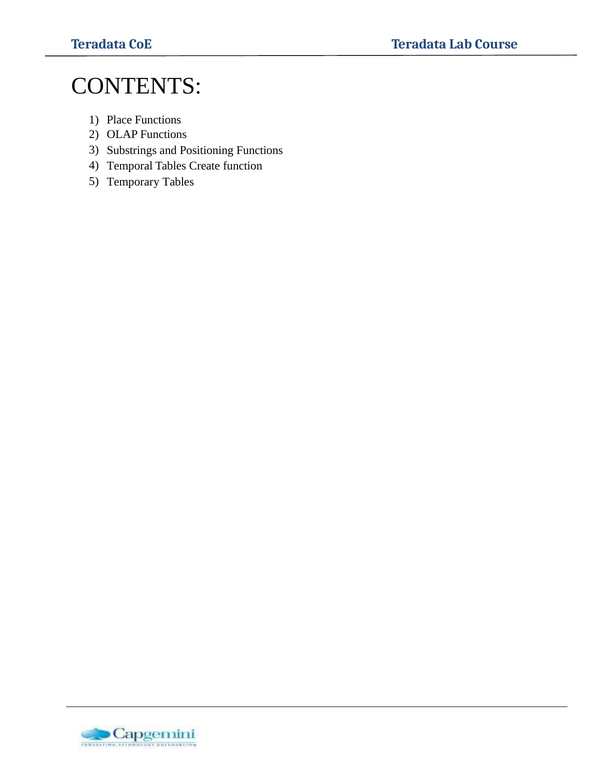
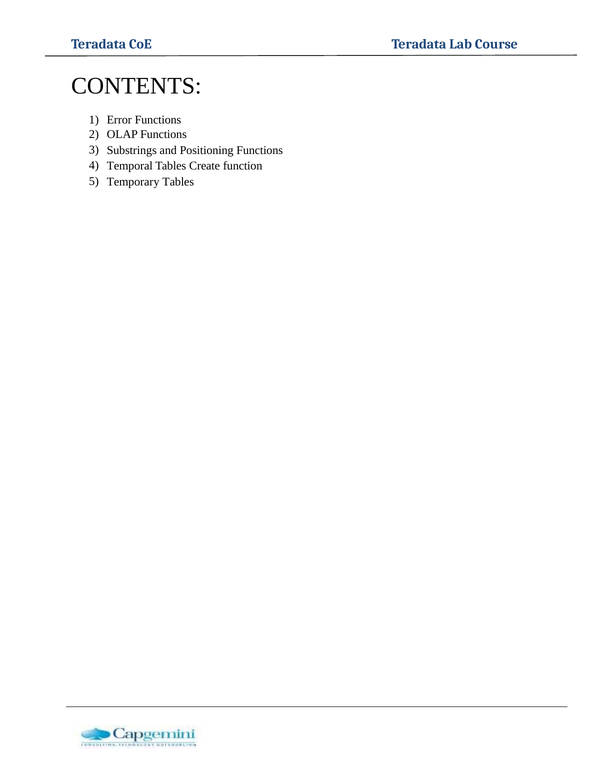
Place: Place -> Error
